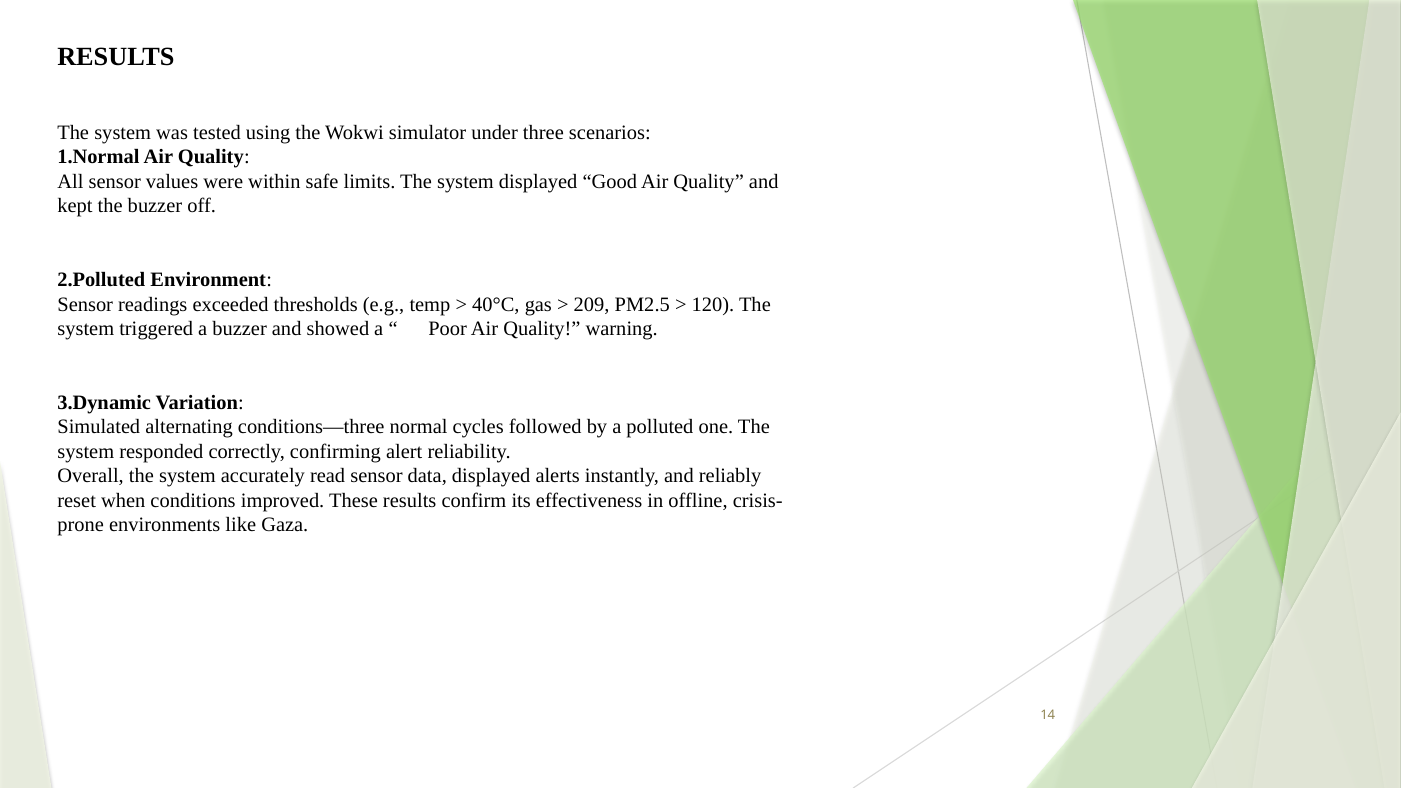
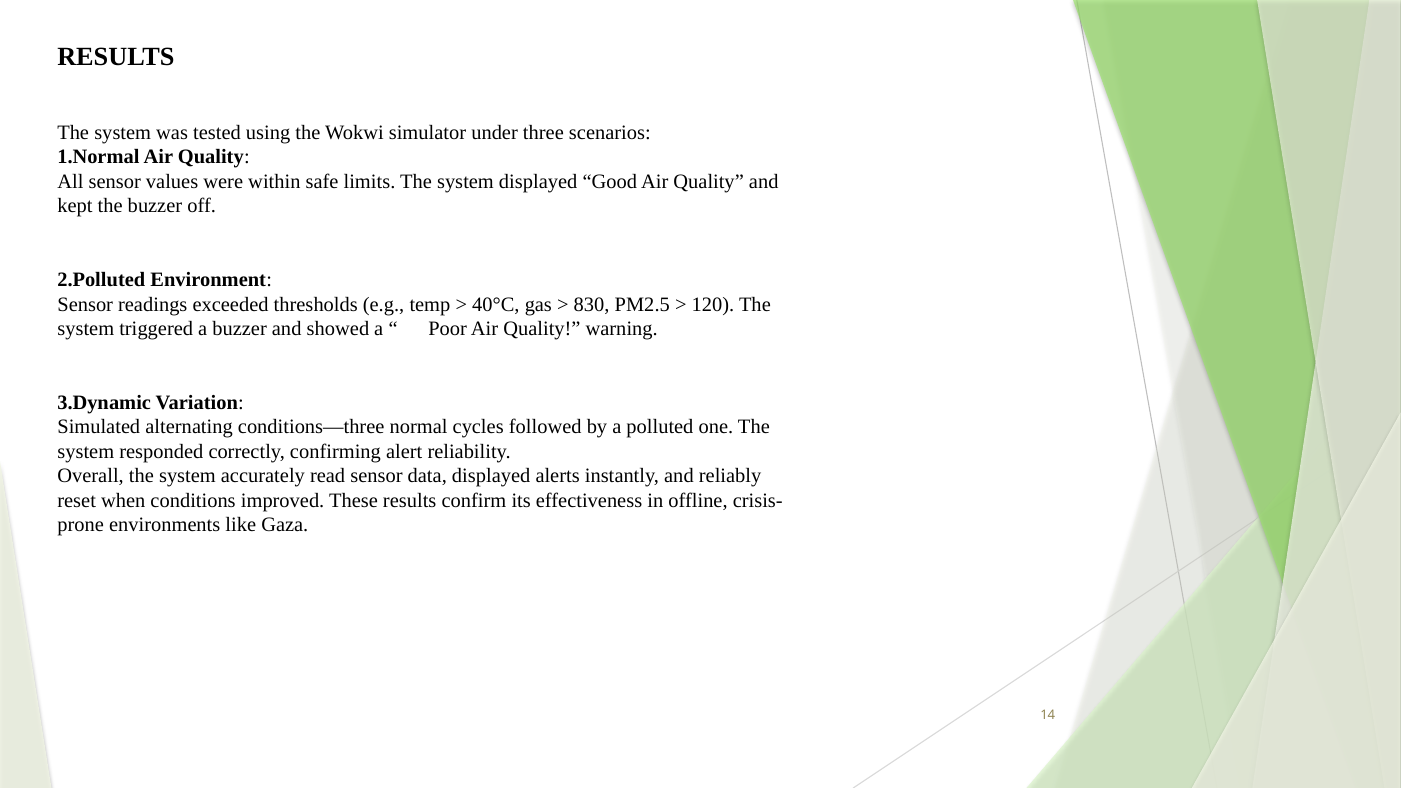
209: 209 -> 830
